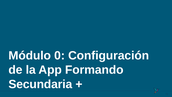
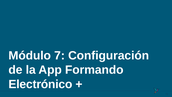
0: 0 -> 7
Secundaria: Secundaria -> Electrónico
